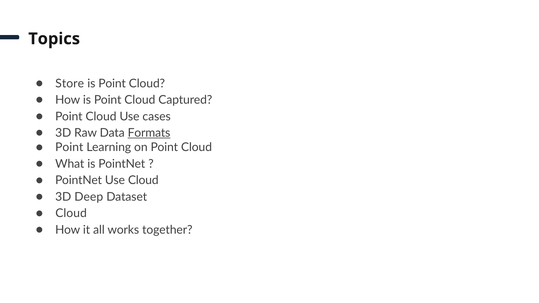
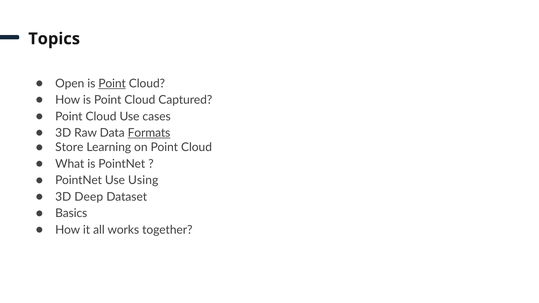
Store: Store -> Open
Point at (112, 83) underline: none -> present
Point at (69, 147): Point -> Store
Use Cloud: Cloud -> Using
Cloud at (71, 213): Cloud -> Basics
